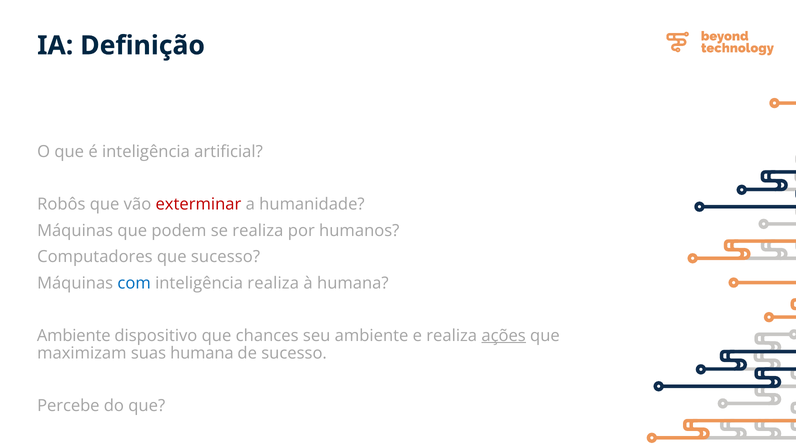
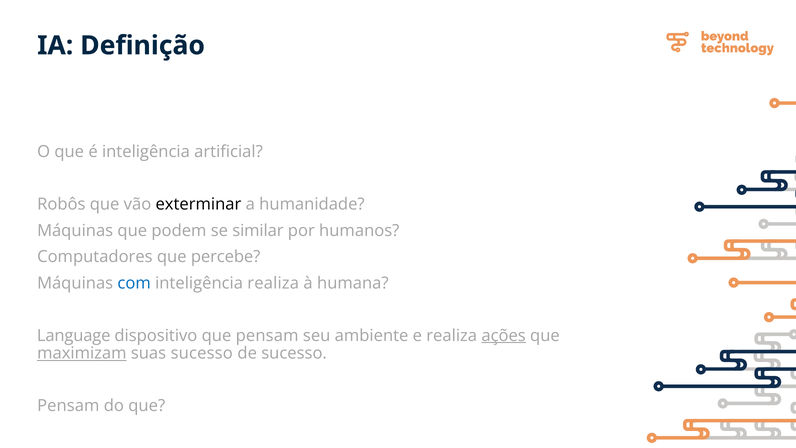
exterminar colour: red -> black
se realiza: realiza -> similar
que sucesso: sucesso -> percebe
Ambiente at (74, 335): Ambiente -> Language
que chances: chances -> pensam
maximizam underline: none -> present
suas humana: humana -> sucesso
Percebe at (68, 406): Percebe -> Pensam
